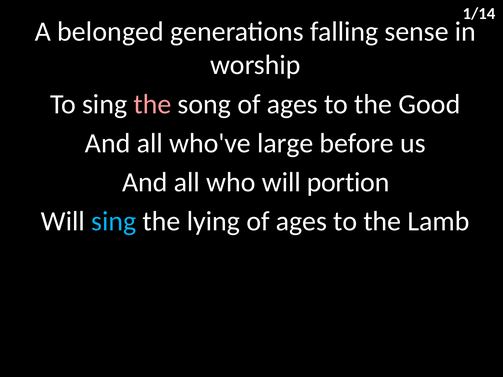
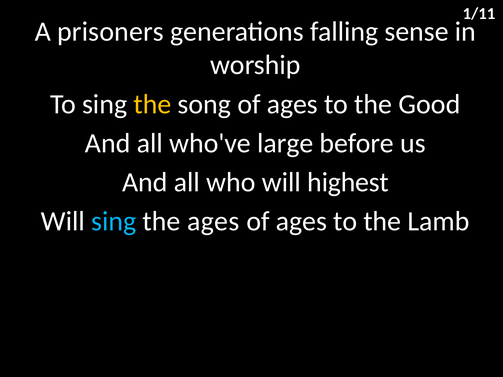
1/14: 1/14 -> 1/11
belonged: belonged -> prisoners
the at (152, 104) colour: pink -> yellow
portion: portion -> highest
the lying: lying -> ages
